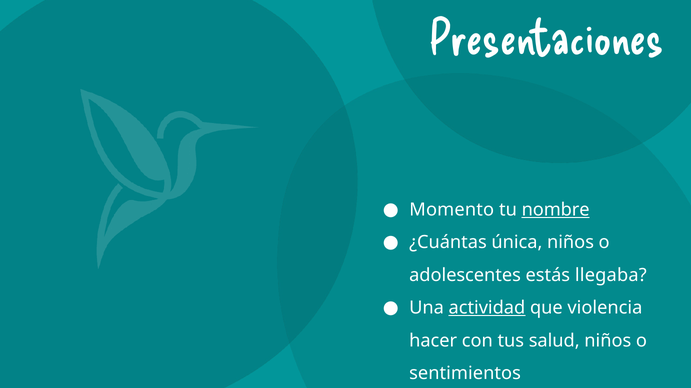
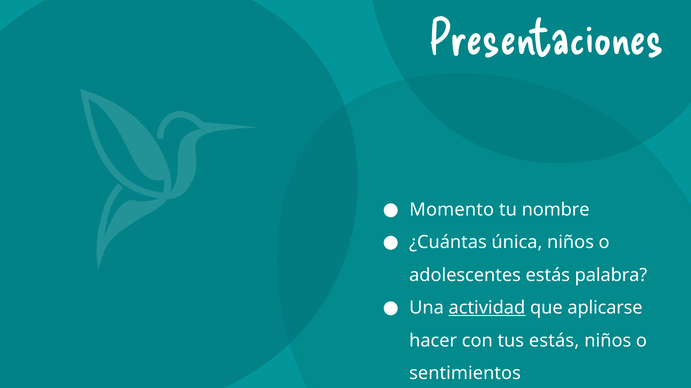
nombre underline: present -> none
llegaba: llegaba -> palabra
violencia: violencia -> aplicarse
tus salud: salud -> estás
